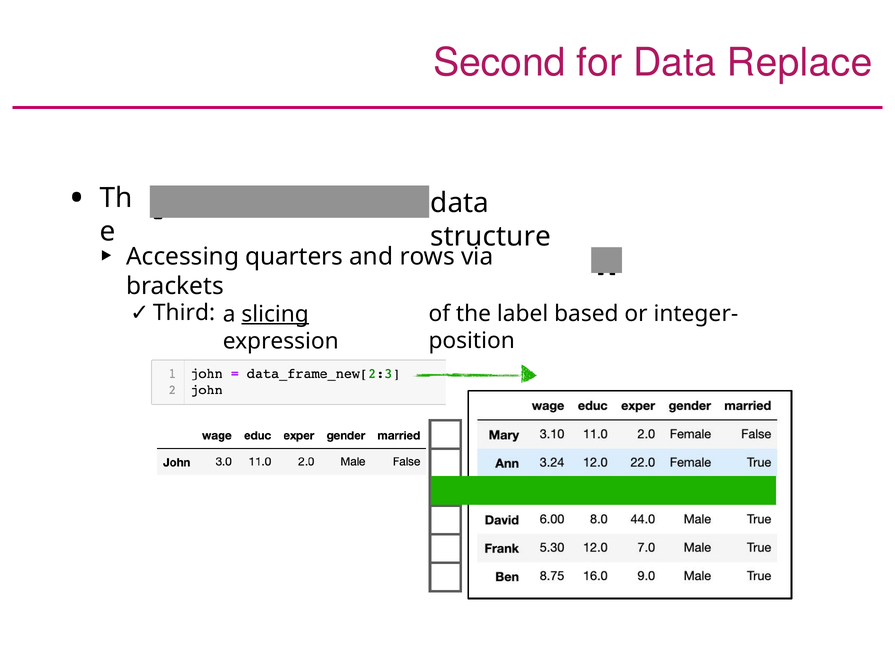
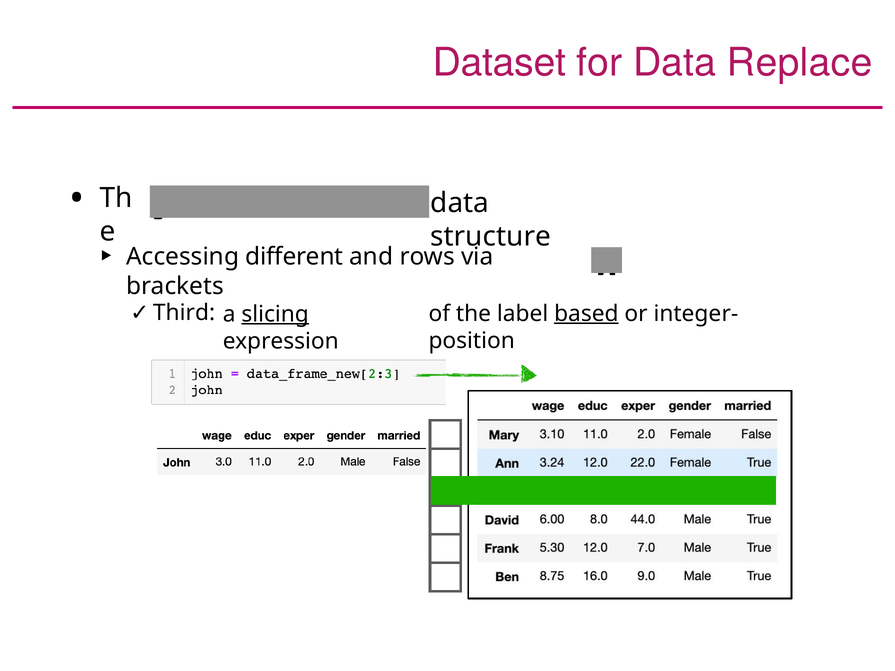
Second: Second -> Dataset
quarters: quarters -> different
based underline: none -> present
